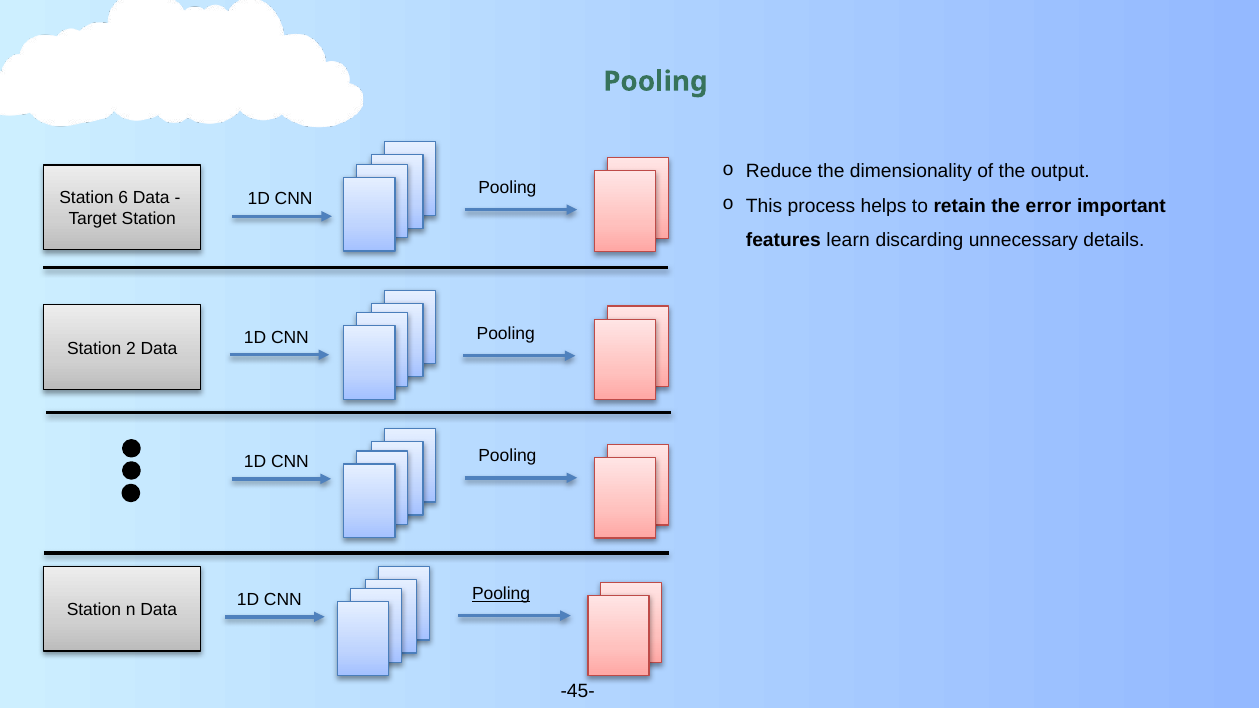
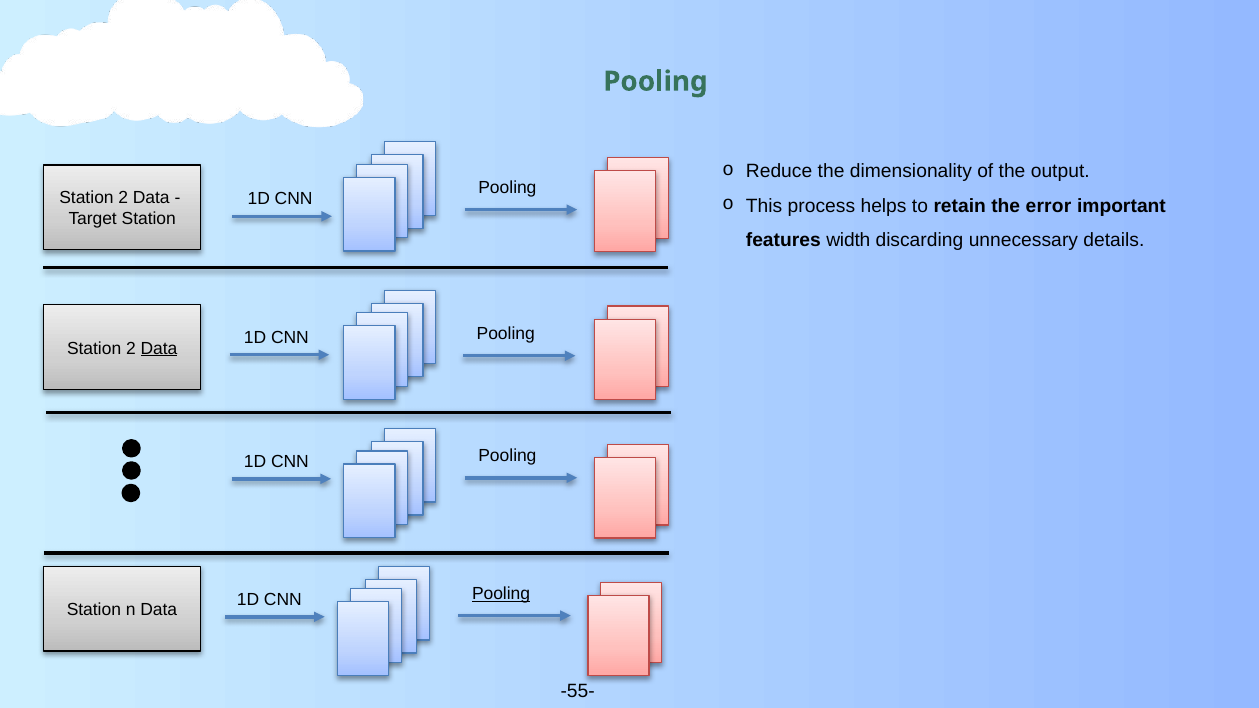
6 at (123, 198): 6 -> 2
learn: learn -> width
Data at (159, 348) underline: none -> present
-45-: -45- -> -55-
